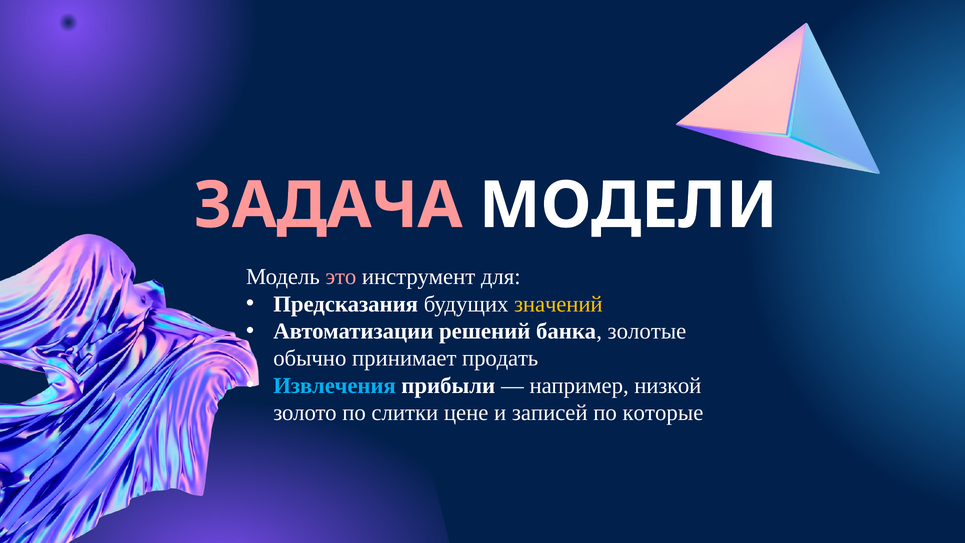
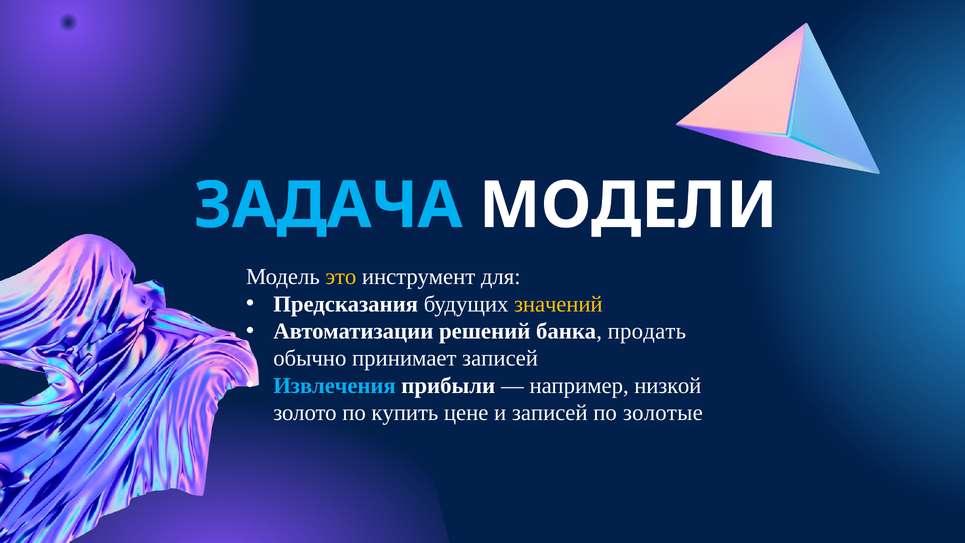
ЗАДАЧА colour: pink -> light blue
это colour: pink -> yellow
золотые: золотые -> продать
принимает продать: продать -> записей
слитки: слитки -> купить
которые: которые -> золотые
